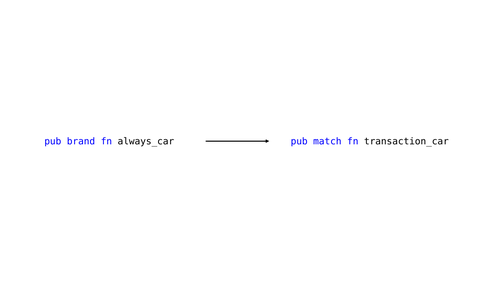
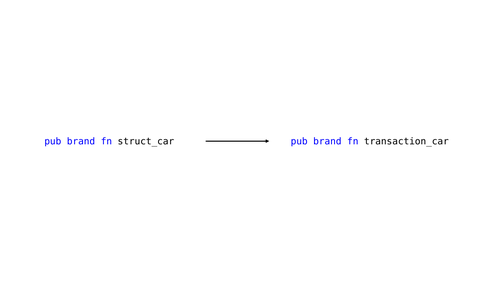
always_car: always_car -> struct_car
match at (327, 141): match -> brand
